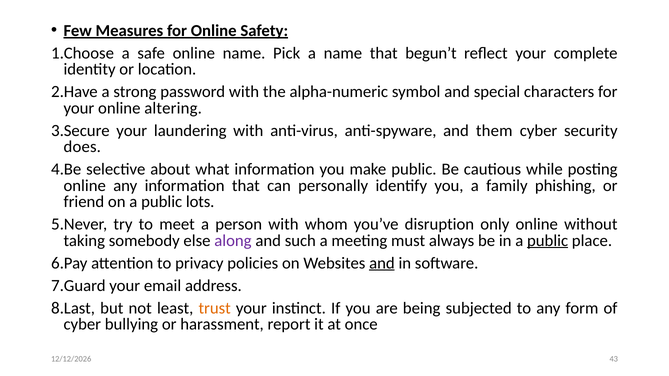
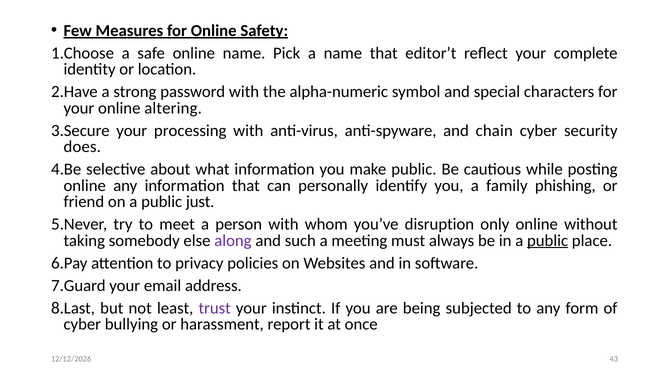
begun’t: begun’t -> editor’t
laundering: laundering -> processing
them: them -> chain
lots: lots -> just
and at (382, 263) underline: present -> none
trust colour: orange -> purple
